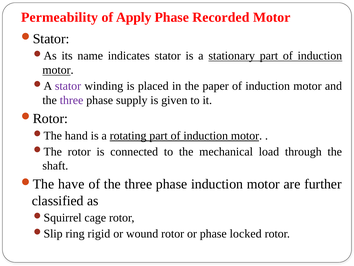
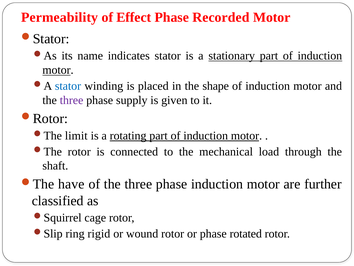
Apply: Apply -> Effect
stator at (68, 86) colour: purple -> blue
paper: paper -> shape
hand: hand -> limit
locked: locked -> rotated
